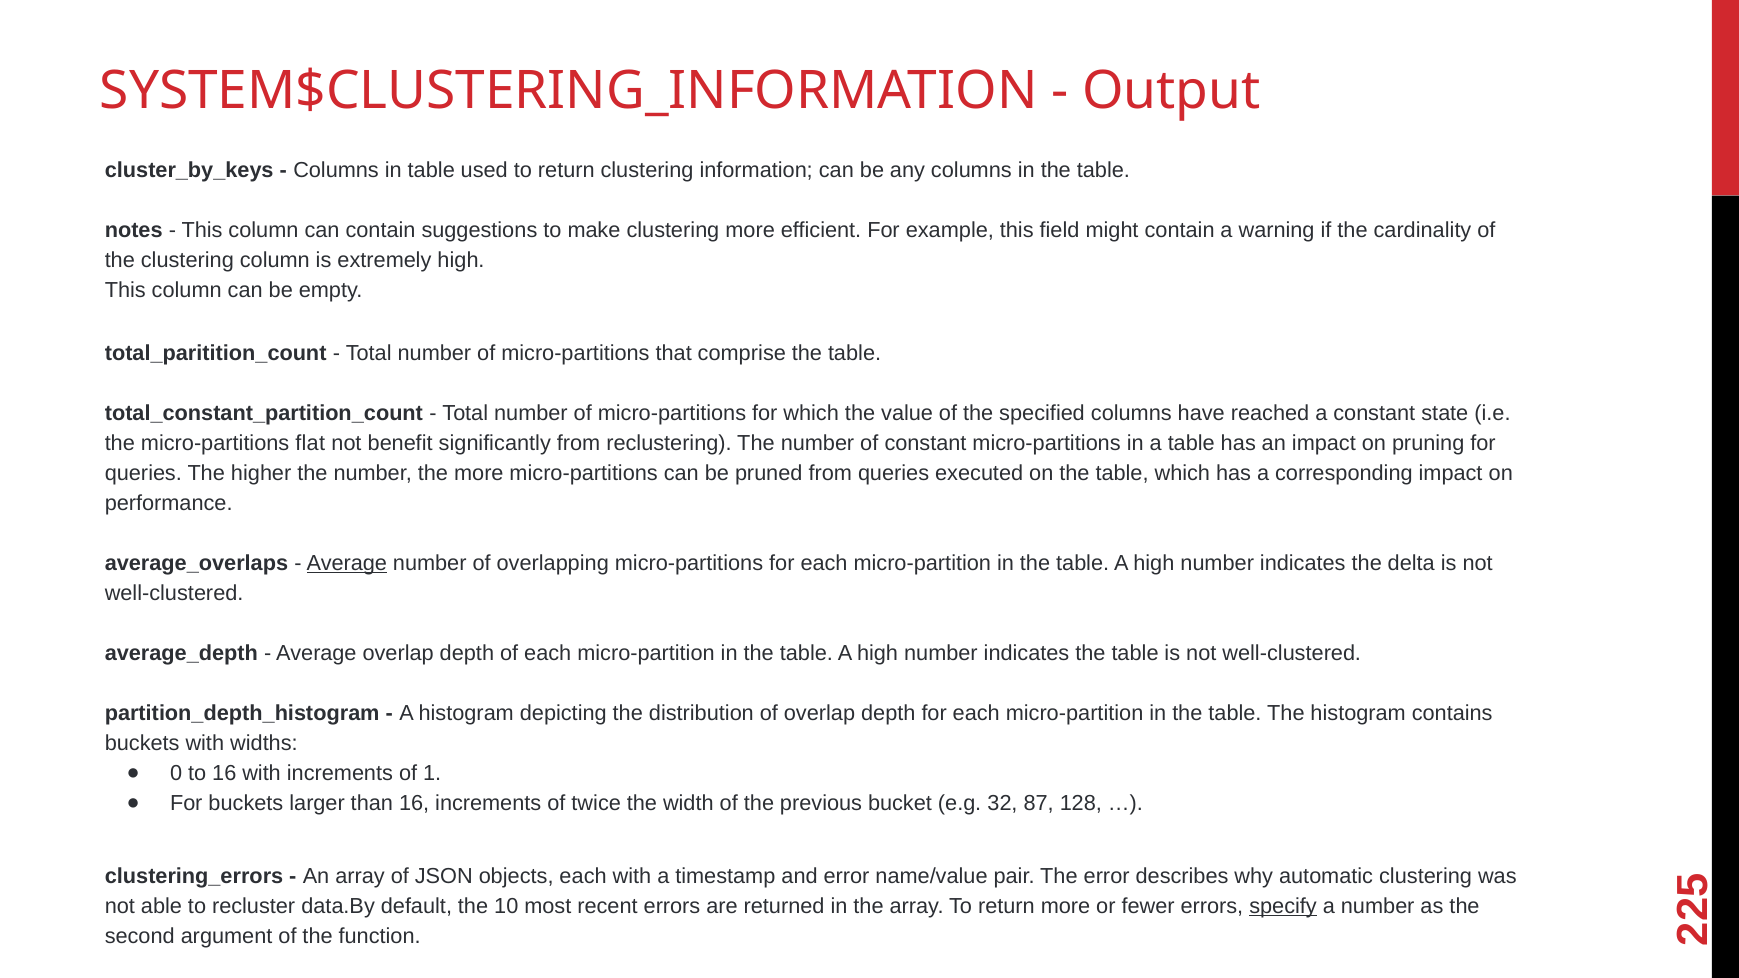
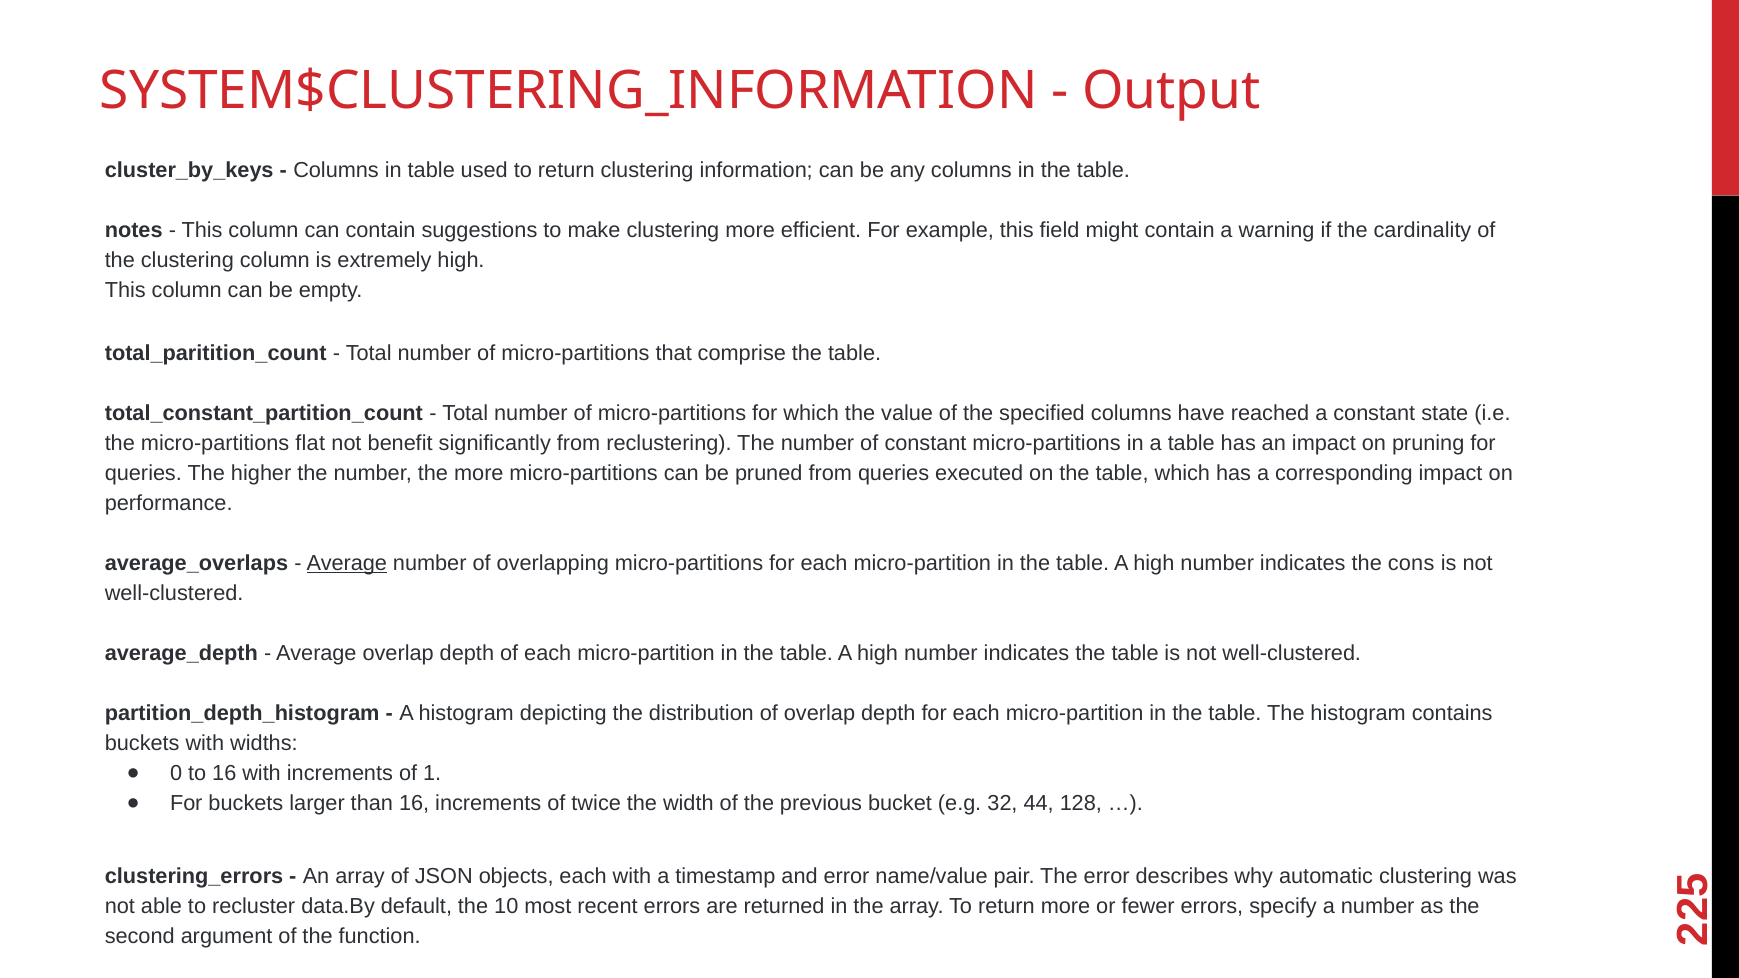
delta: delta -> cons
87: 87 -> 44
specify underline: present -> none
